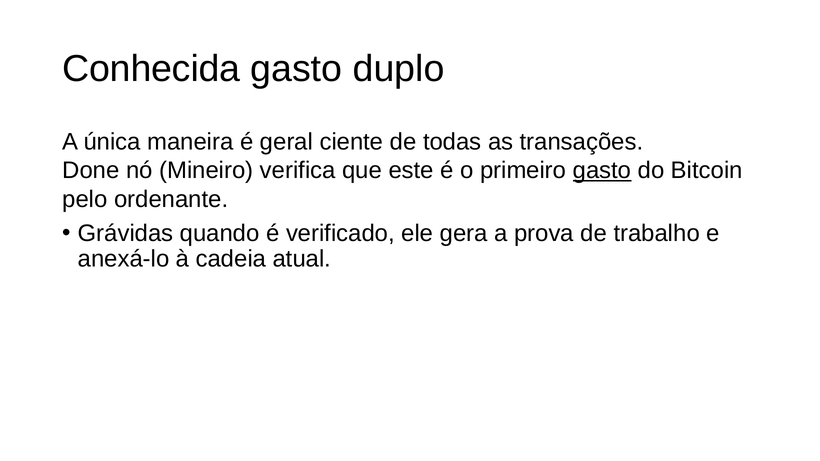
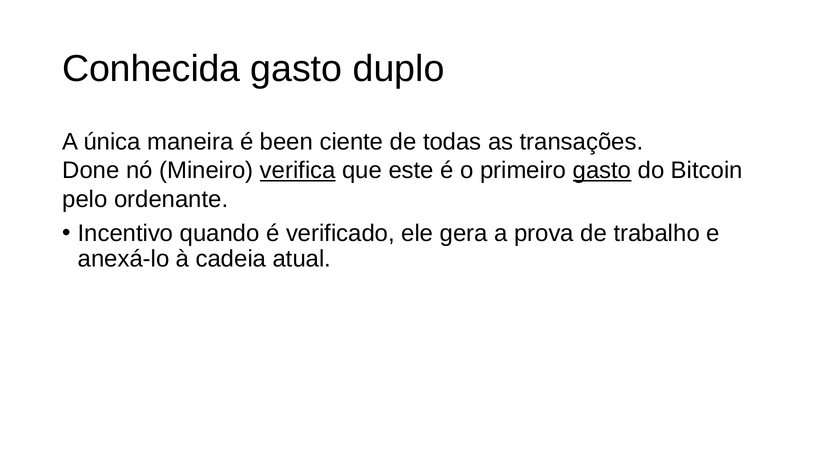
geral: geral -> been
verifica underline: none -> present
Grávidas: Grávidas -> Incentivo
